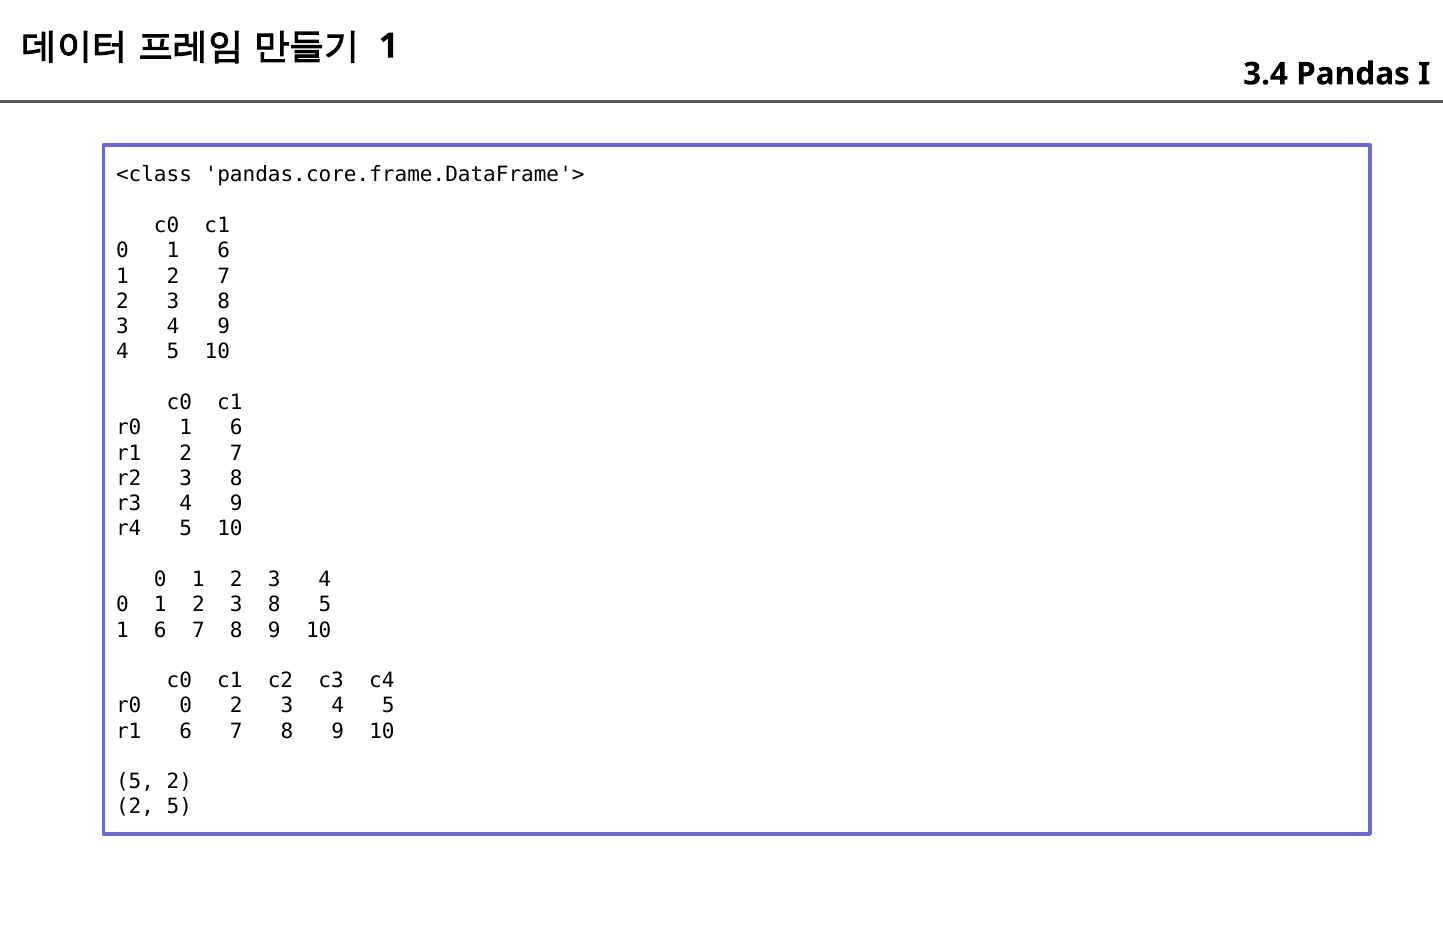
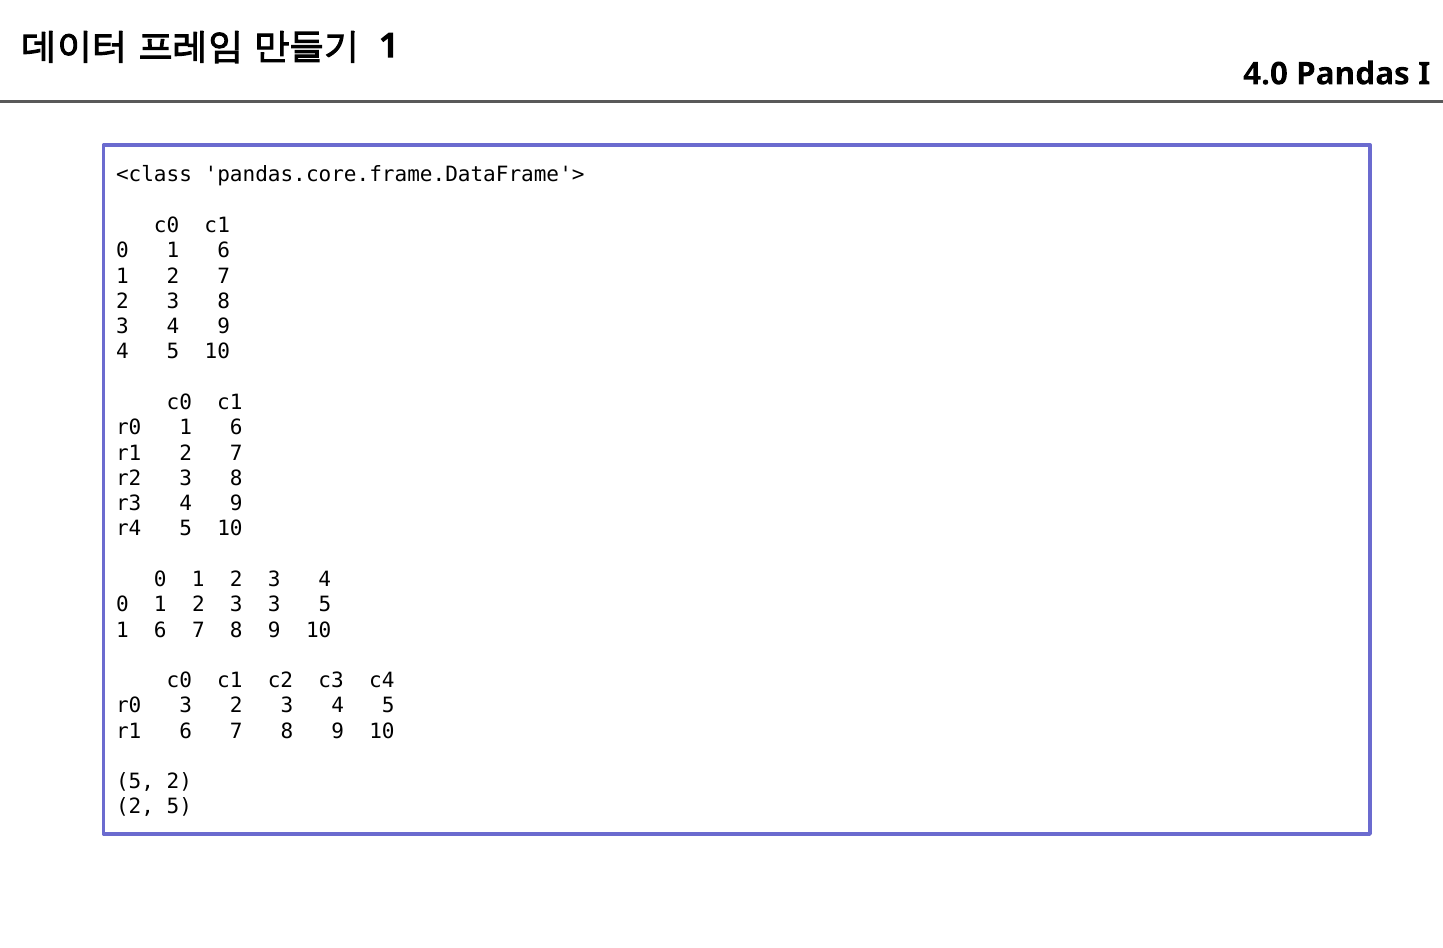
3.4: 3.4 -> 4.0
1 2 3 8: 8 -> 3
r0 0: 0 -> 3
